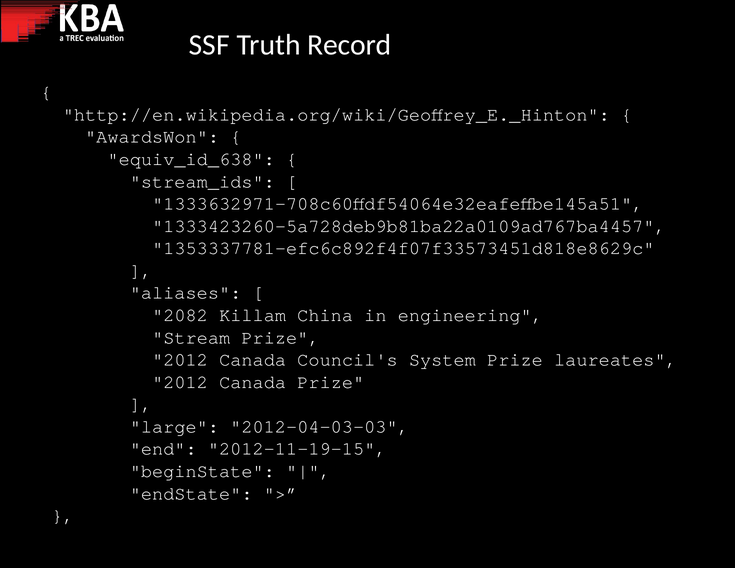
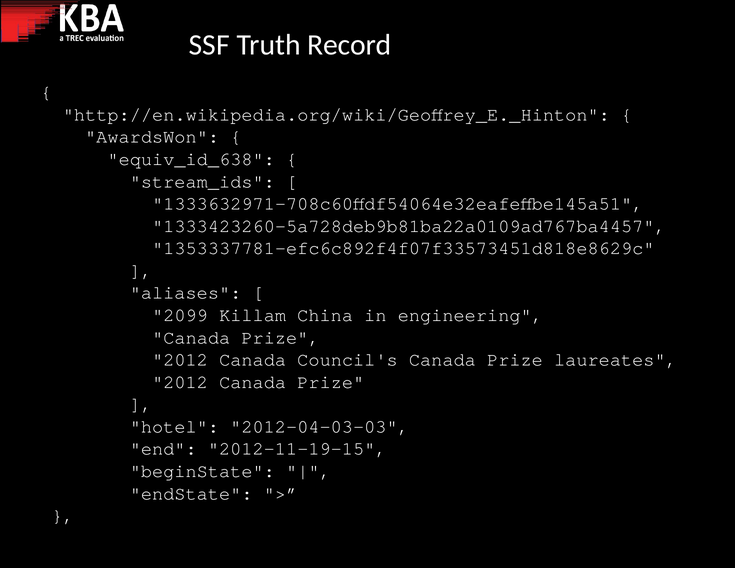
2082: 2082 -> 2099
Stream at (191, 337): Stream -> Canada
Council's System: System -> Canada
large: large -> hotel
